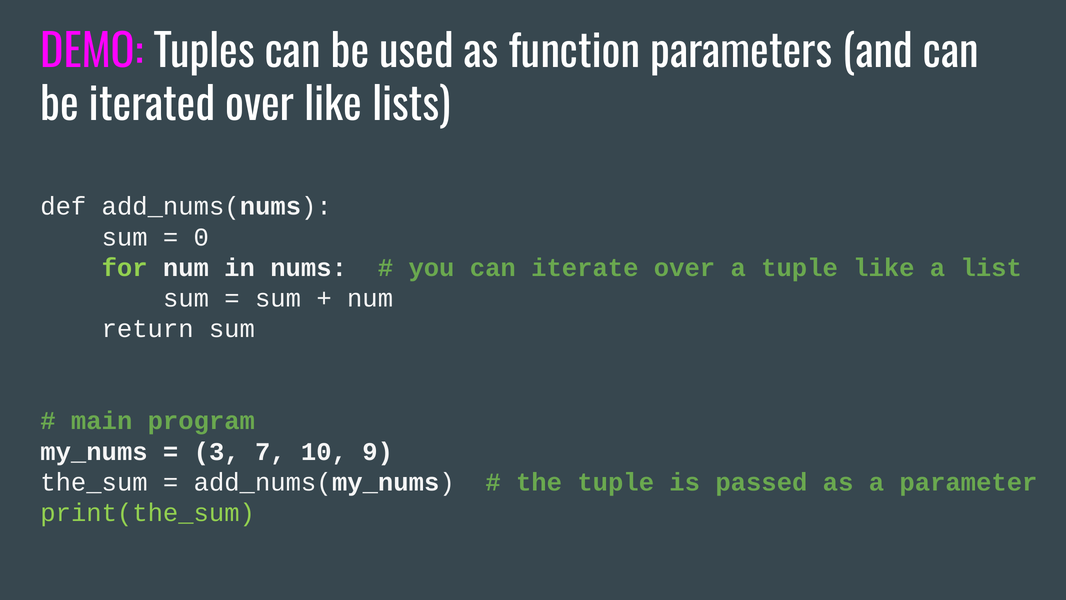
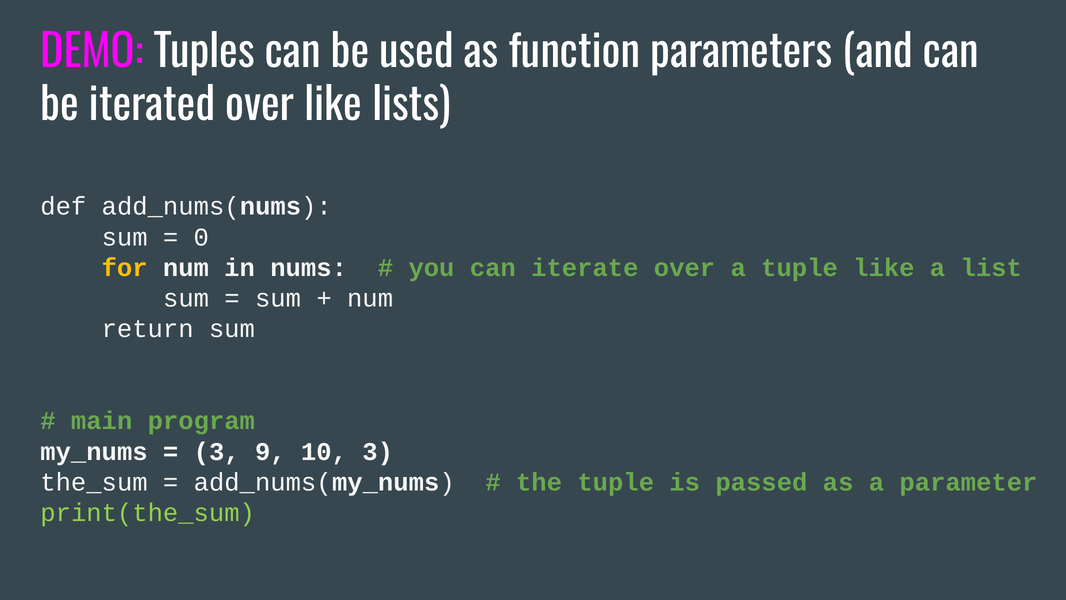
for colour: light green -> yellow
7: 7 -> 9
10 9: 9 -> 3
